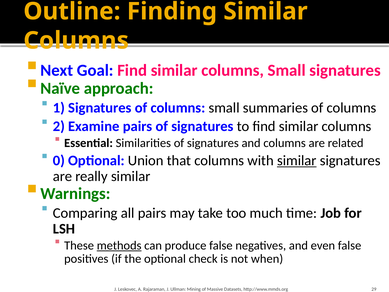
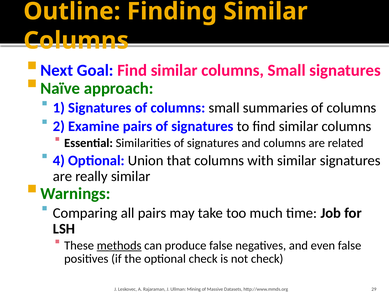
0: 0 -> 4
similar at (297, 160) underline: present -> none
not when: when -> check
